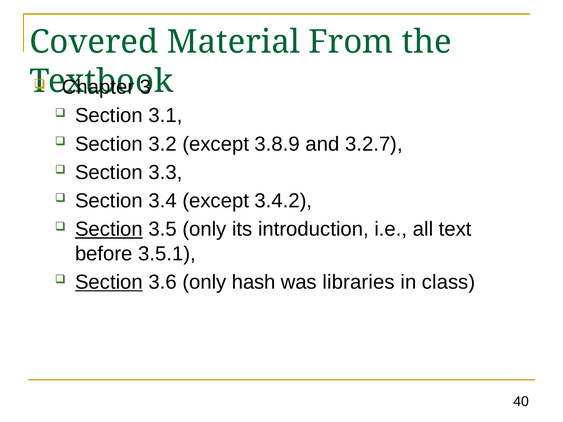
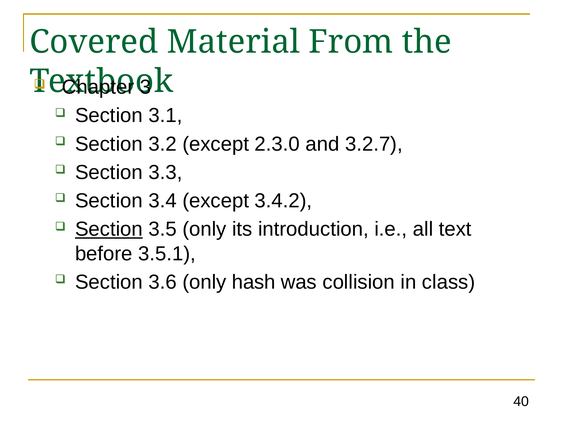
3.8.9: 3.8.9 -> 2.3.0
Section at (109, 282) underline: present -> none
libraries: libraries -> collision
